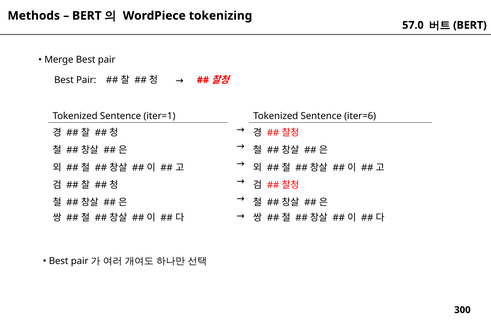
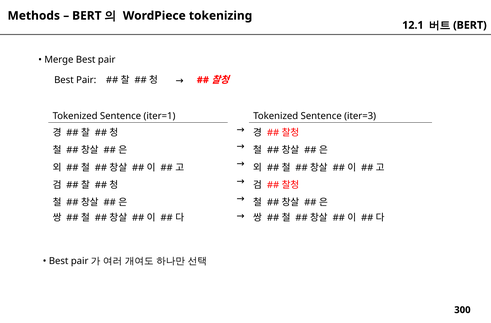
57.0: 57.0 -> 12.1
iter=6: iter=6 -> iter=3
